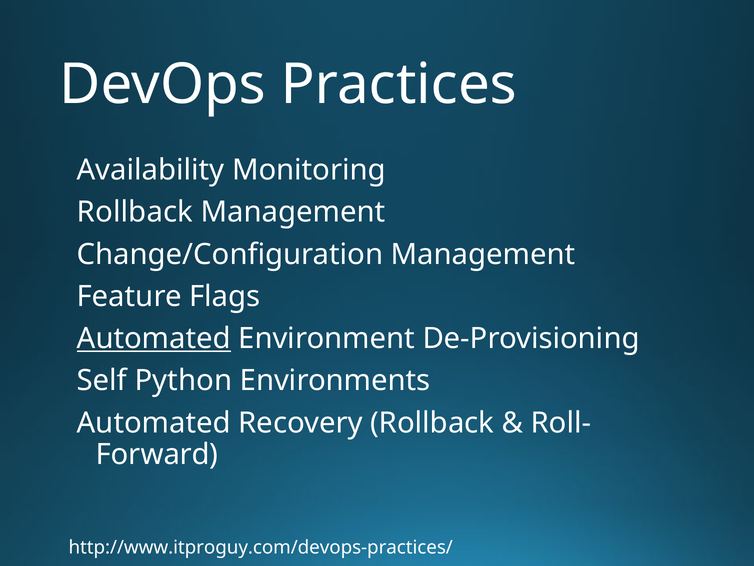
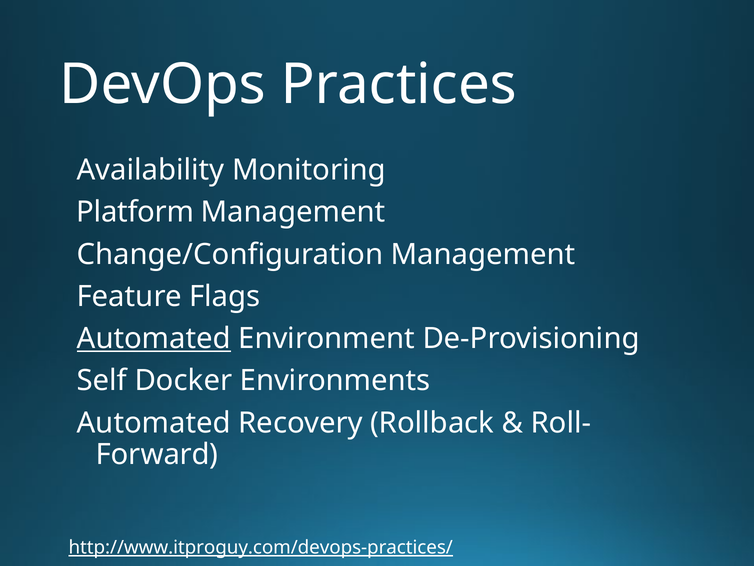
Rollback at (135, 212): Rollback -> Platform
Python: Python -> Docker
http://www.itproguy.com/devops-practices/ underline: none -> present
